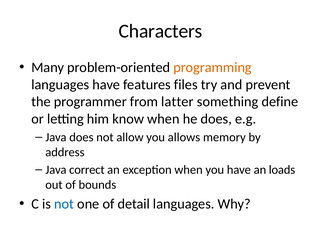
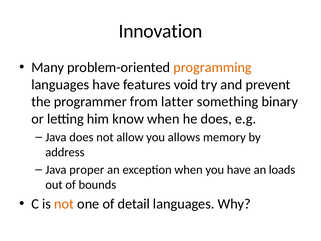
Characters: Characters -> Innovation
files: files -> void
define: define -> binary
correct: correct -> proper
not at (64, 204) colour: blue -> orange
